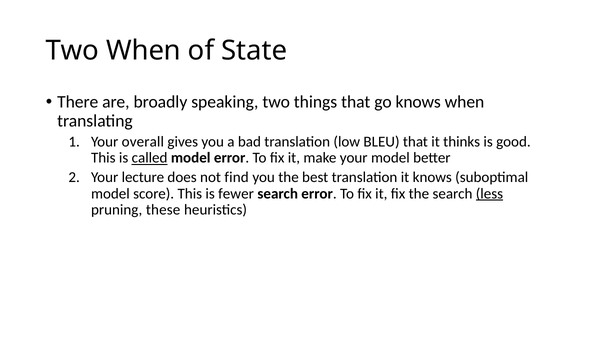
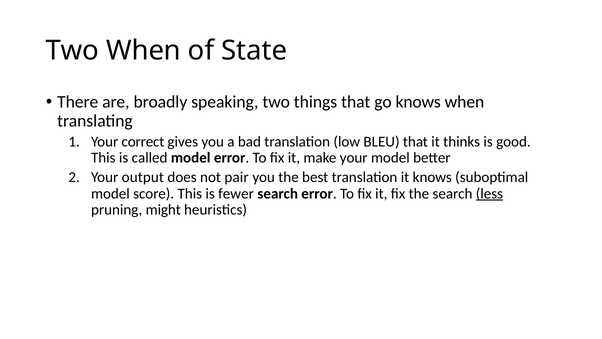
overall: overall -> correct
called underline: present -> none
lecture: lecture -> output
find: find -> pair
these: these -> might
